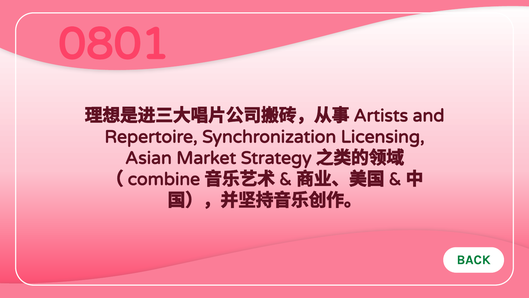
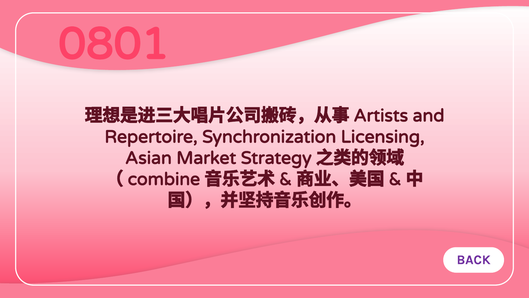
BACK colour: green -> purple
